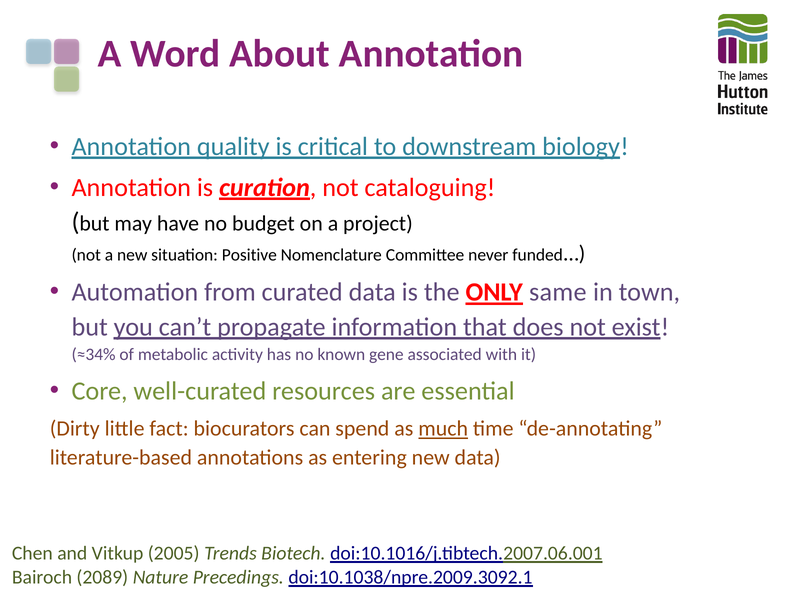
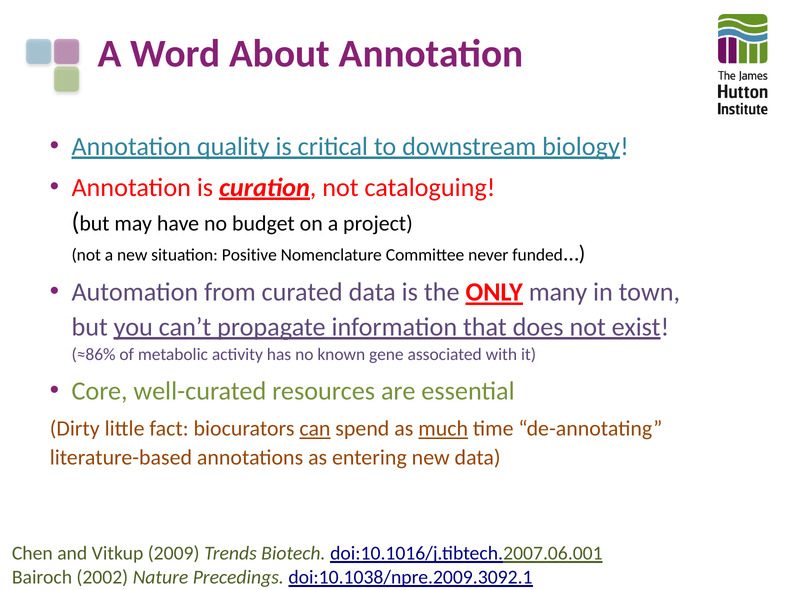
same: same -> many
≈34%: ≈34% -> ≈86%
can underline: none -> present
2005: 2005 -> 2009
2089: 2089 -> 2002
